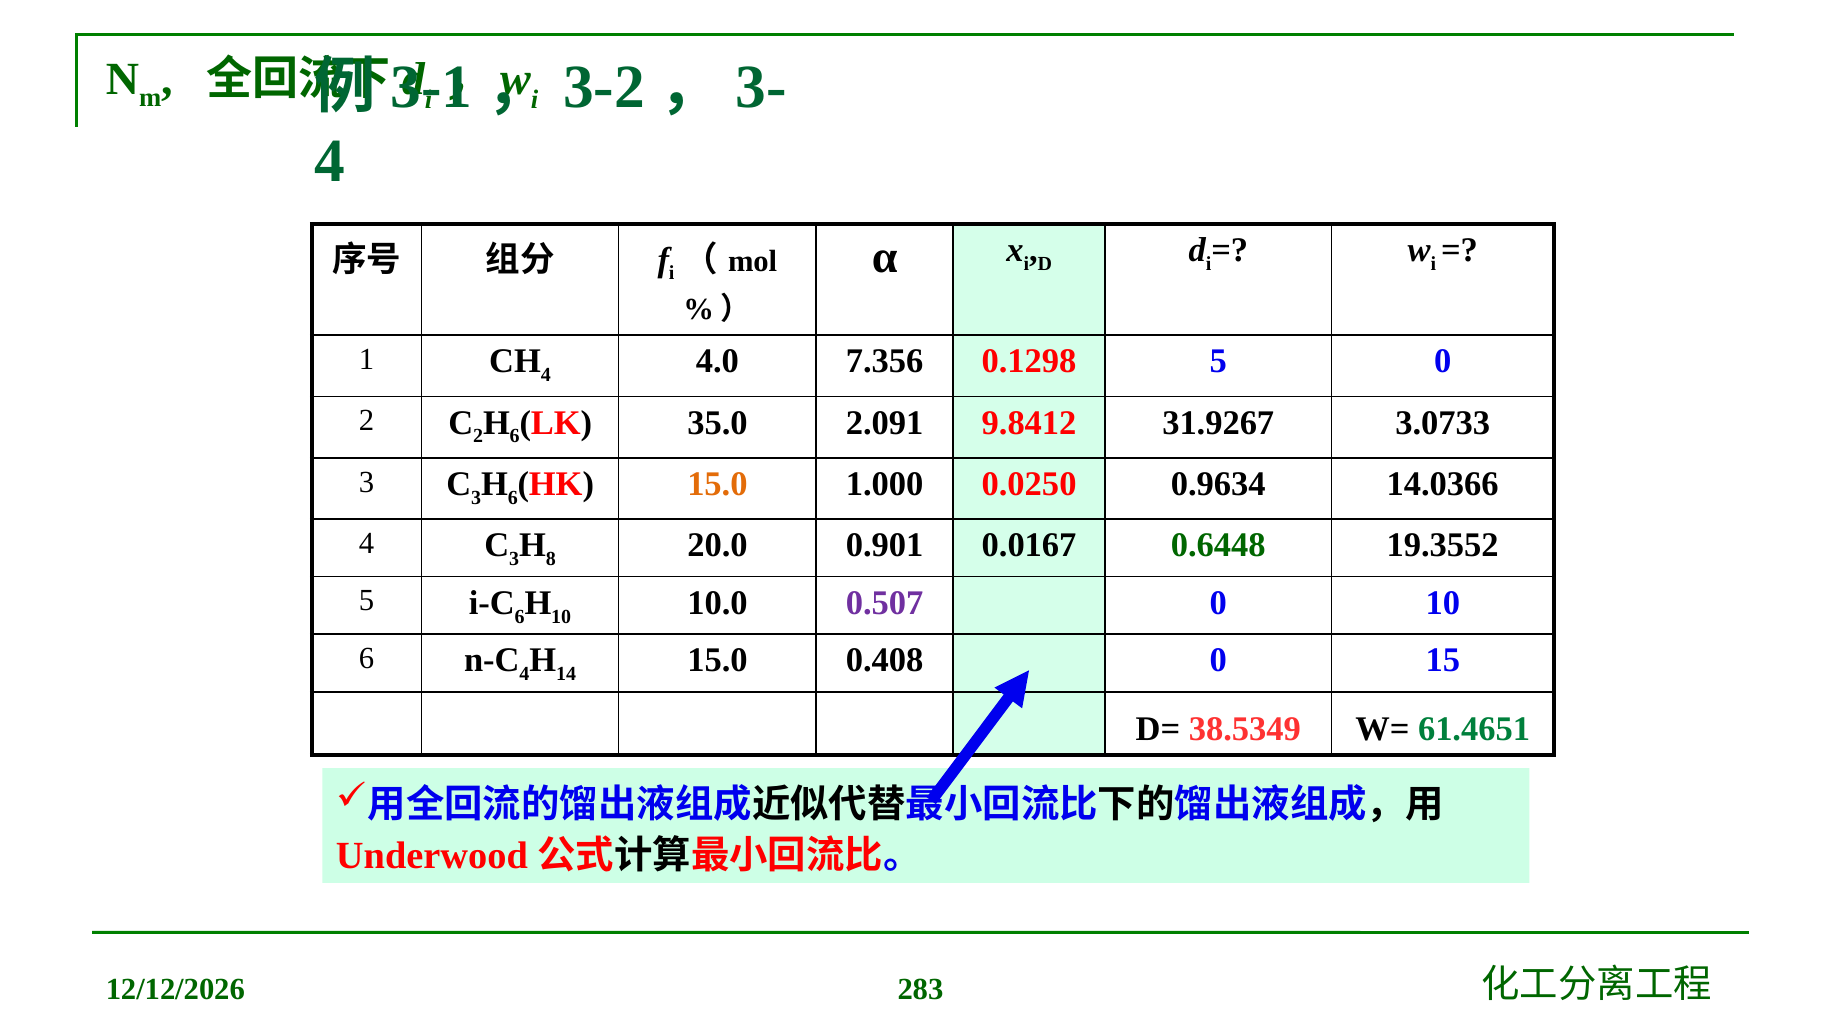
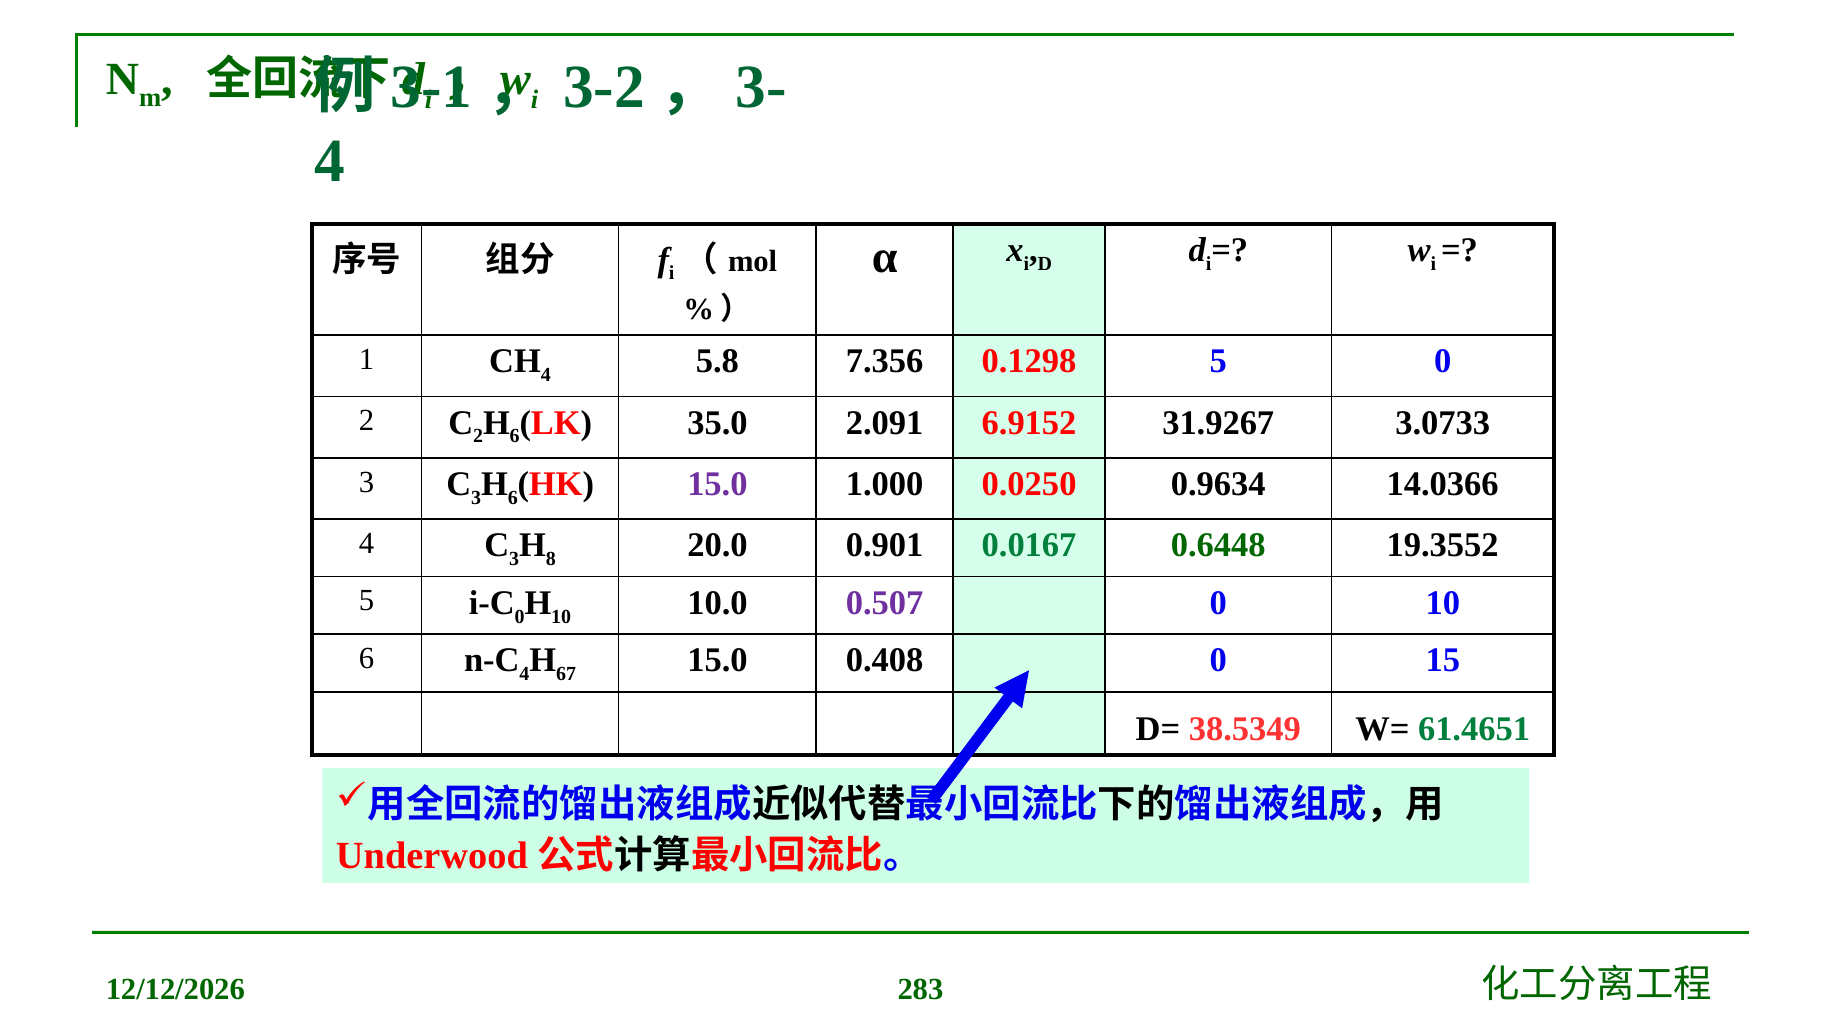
4.0: 4.0 -> 5.8
9.8412: 9.8412 -> 6.9152
15.0 at (717, 484) colour: orange -> purple
0.0167 colour: black -> green
6 at (520, 616): 6 -> 0
14: 14 -> 67
